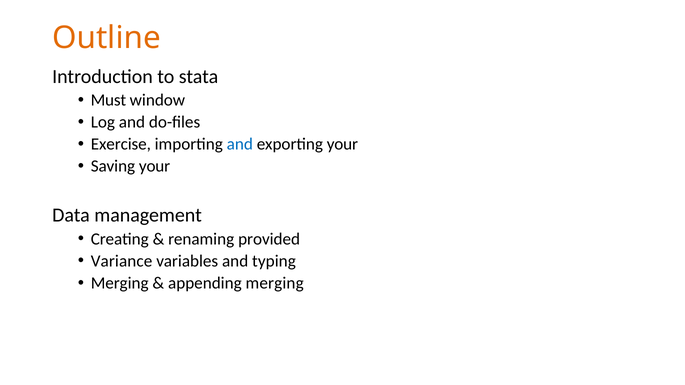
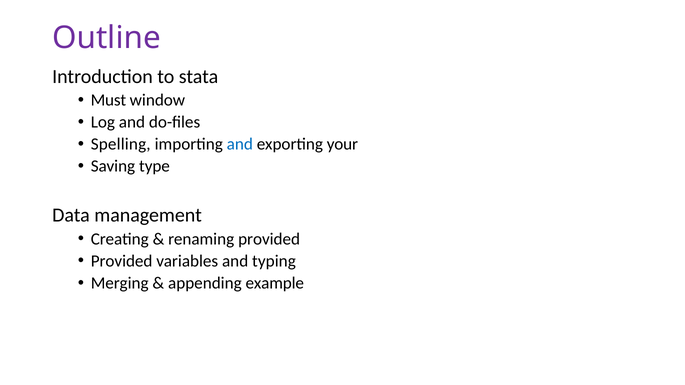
Outline colour: orange -> purple
Exercise: Exercise -> Spelling
Saving your: your -> type
Variance at (122, 261): Variance -> Provided
appending merging: merging -> example
